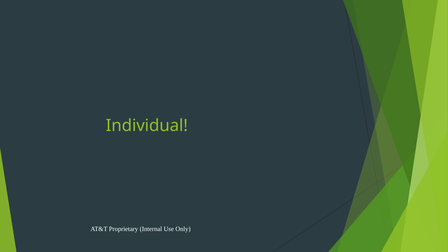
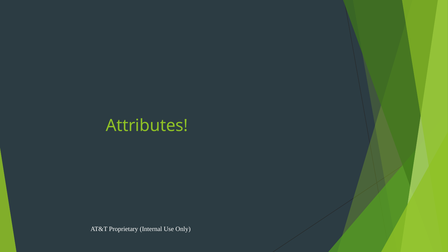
Individual: Individual -> Attributes
